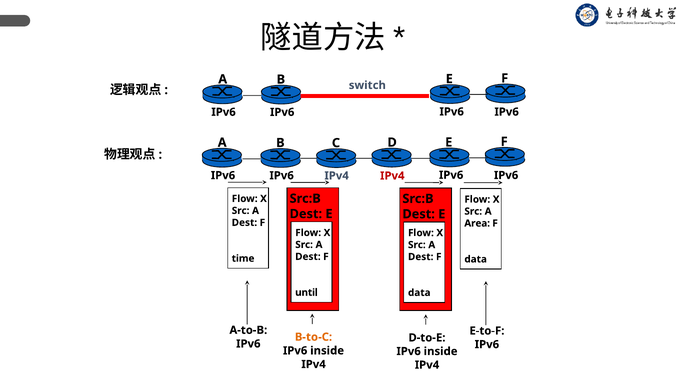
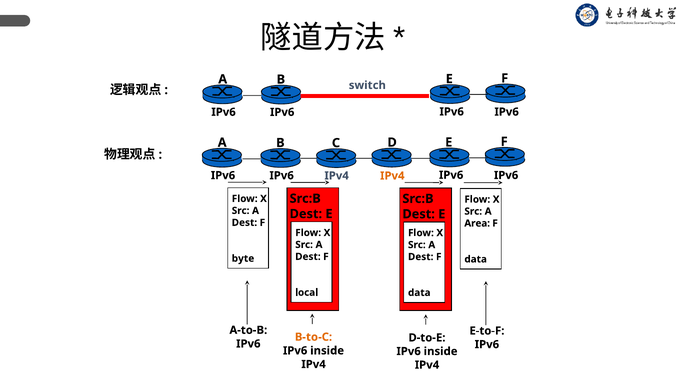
IPv4 at (392, 176) colour: red -> orange
time: time -> byte
until: until -> local
